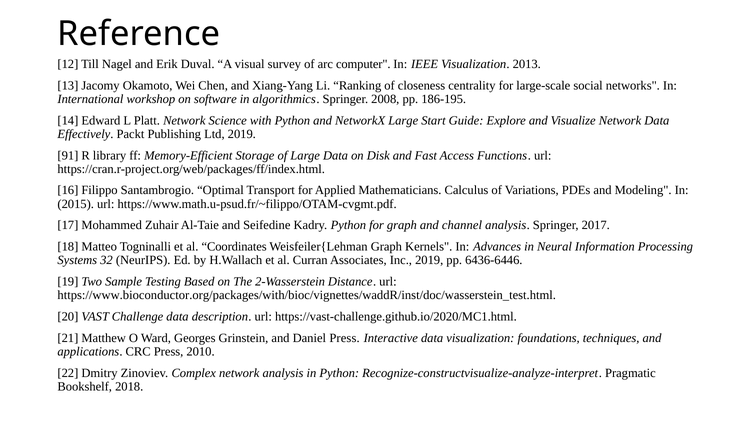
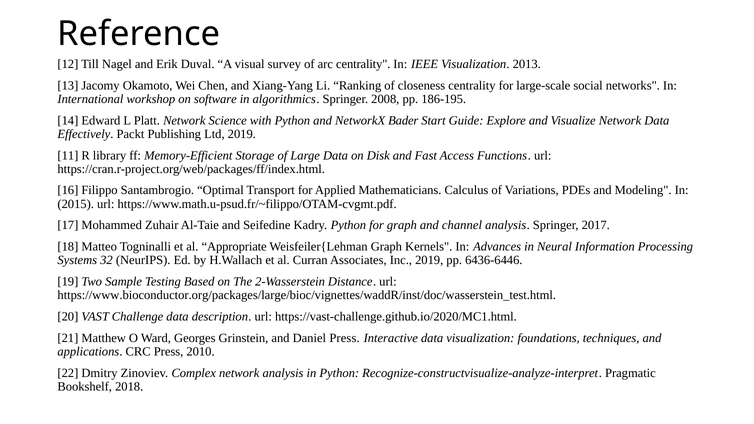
arc computer: computer -> centrality
NetworkX Large: Large -> Bader
91: 91 -> 11
Coordinates: Coordinates -> Appropriate
https://www.bioconductor.org/packages/with/bioc/vignettes/waddR/inst/doc/wasserstein_test.html: https://www.bioconductor.org/packages/with/bioc/vignettes/waddR/inst/doc/wasserstein_test.html -> https://www.bioconductor.org/packages/large/bioc/vignettes/waddR/inst/doc/wasserstein_test.html
